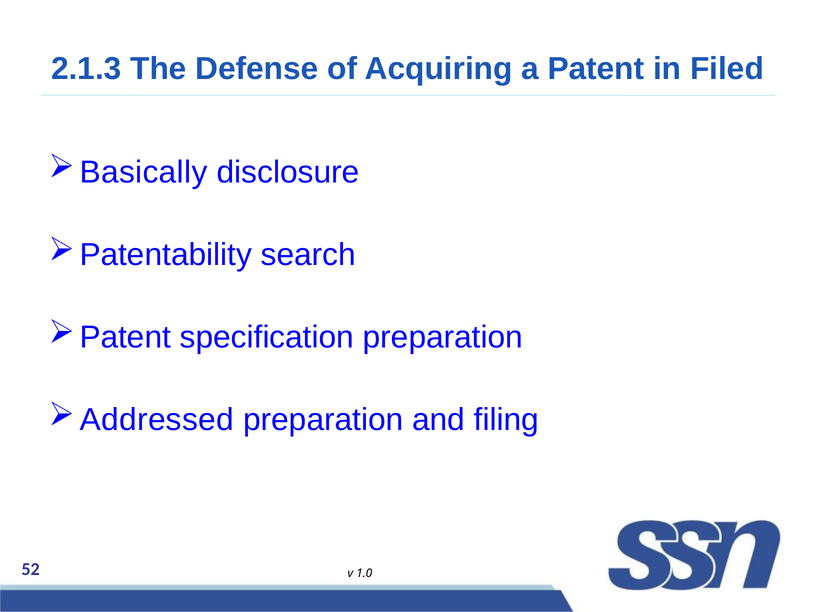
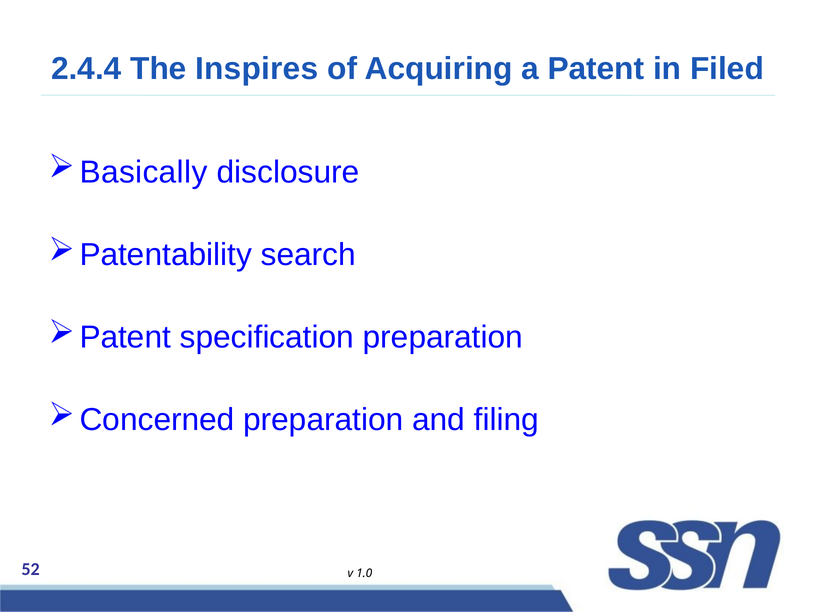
2.1.3: 2.1.3 -> 2.4.4
Defense: Defense -> Inspires
Addressed: Addressed -> Concerned
